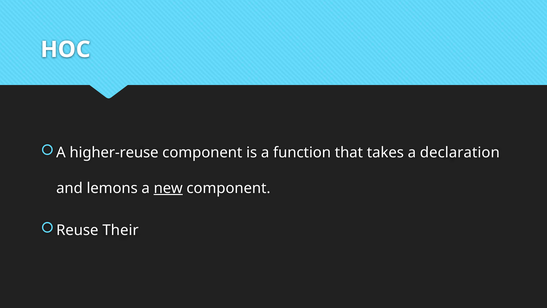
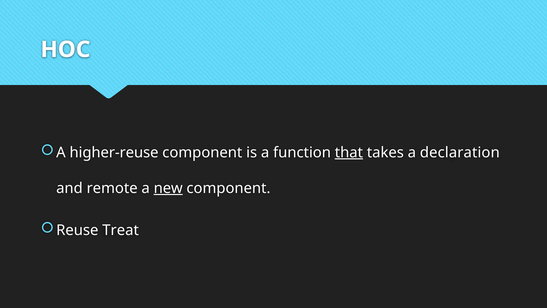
that underline: none -> present
lemons: lemons -> remote
Their: Their -> Treat
